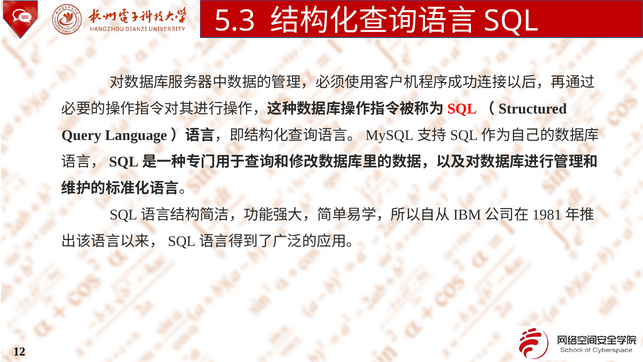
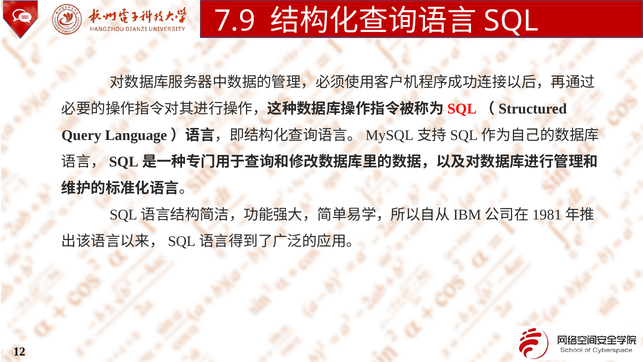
5.3: 5.3 -> 7.9
